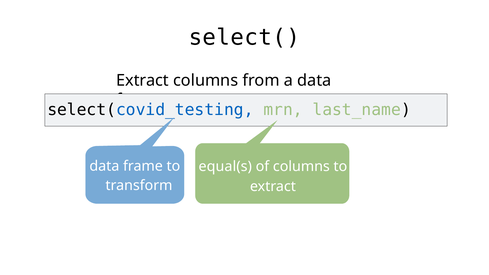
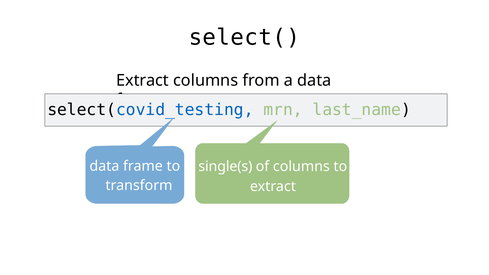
equal(s: equal(s -> single(s
